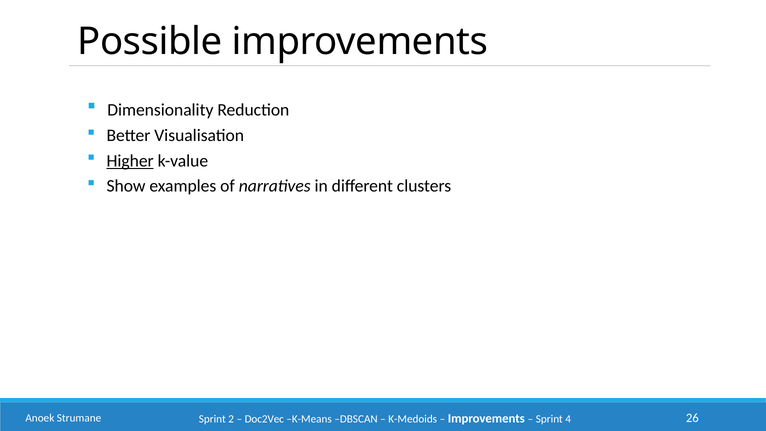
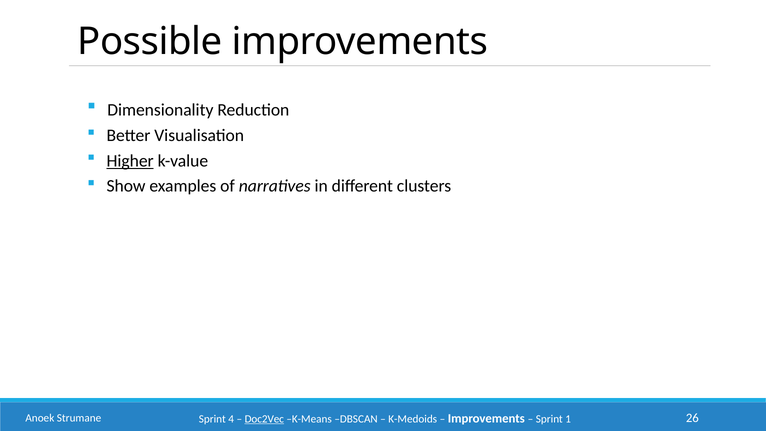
2: 2 -> 4
Doc2Vec underline: none -> present
4: 4 -> 1
